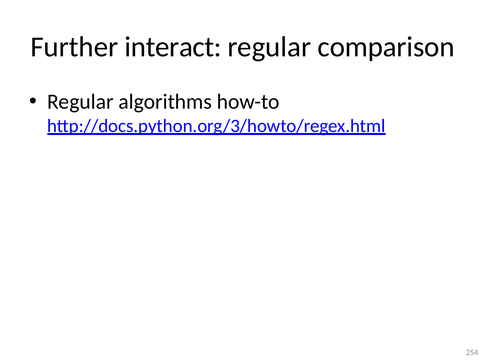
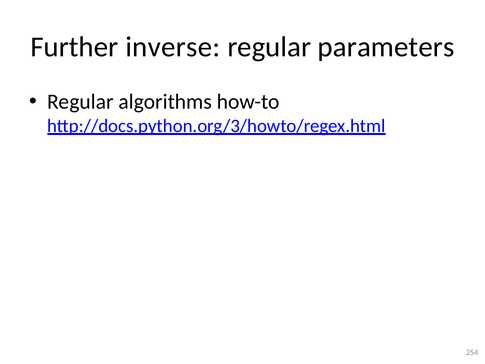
interact: interact -> inverse
comparison: comparison -> parameters
